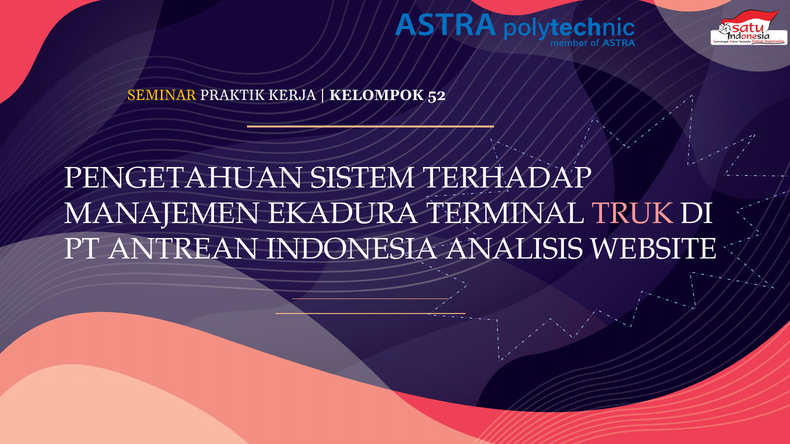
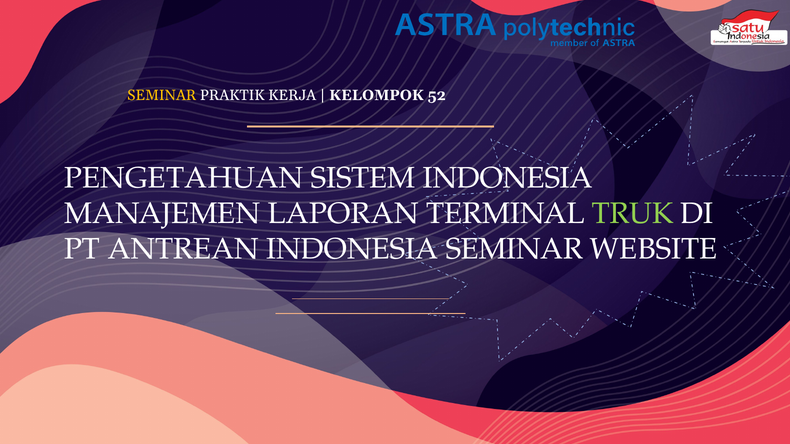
SISTEM TERHADAP: TERHADAP -> INDONESIA
EKADURA: EKADURA -> LAPORAN
TRUK colour: pink -> light green
INDONESIA ANALISIS: ANALISIS -> SEMINAR
